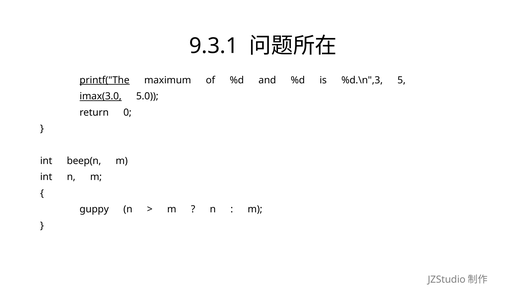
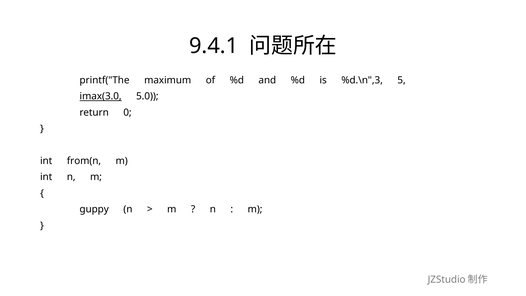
9.3.1: 9.3.1 -> 9.4.1
printf("The underline: present -> none
beep(n: beep(n -> from(n
